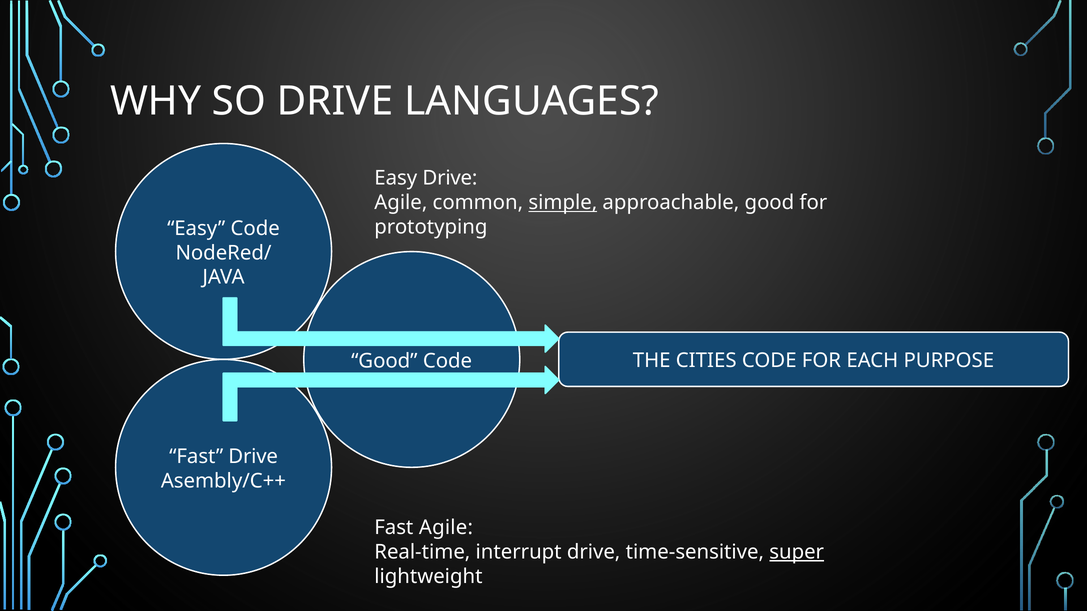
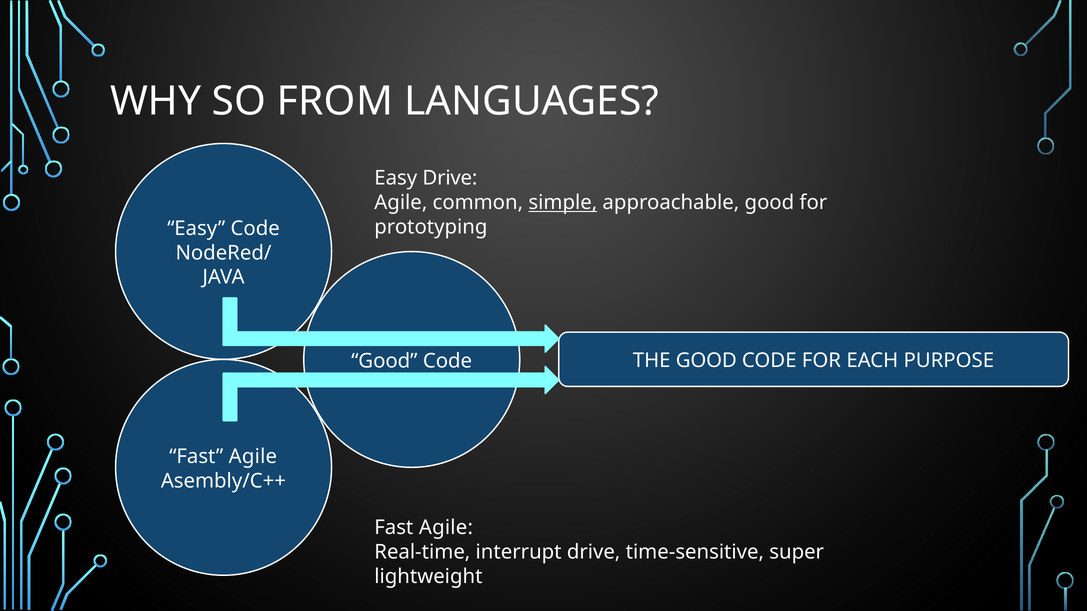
SO DRIVE: DRIVE -> FROM
THE CITIES: CITIES -> GOOD
Drive at (253, 457): Drive -> Agile
super underline: present -> none
